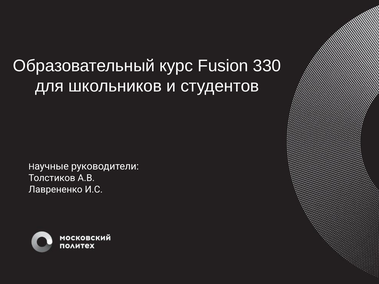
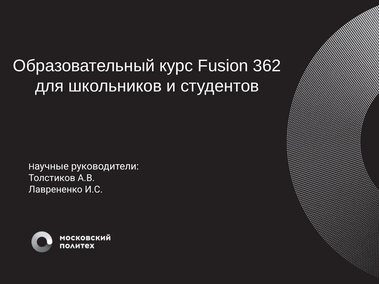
330: 330 -> 362
